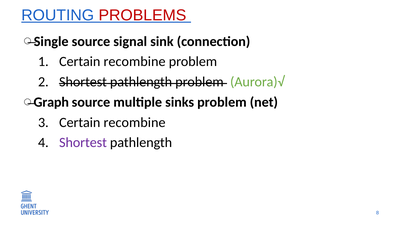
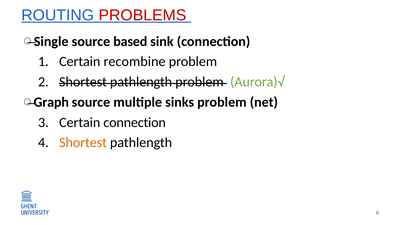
signal: signal -> based
recombine at (135, 122): recombine -> connection
Shortest at (83, 143) colour: purple -> orange
